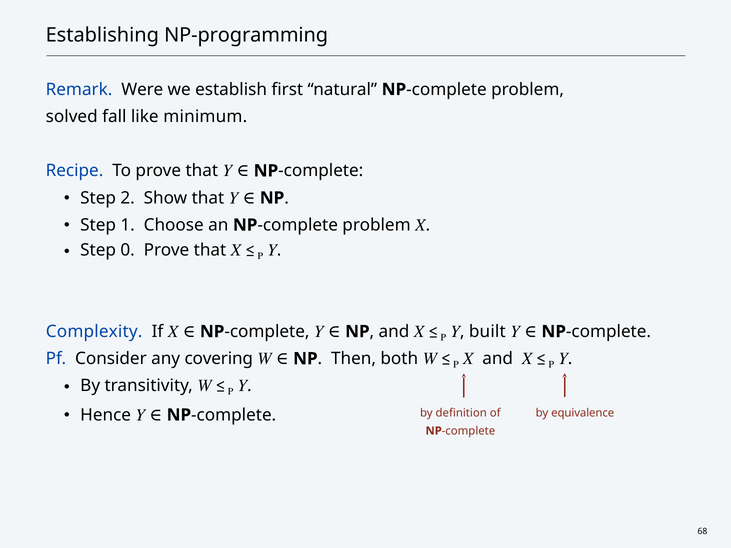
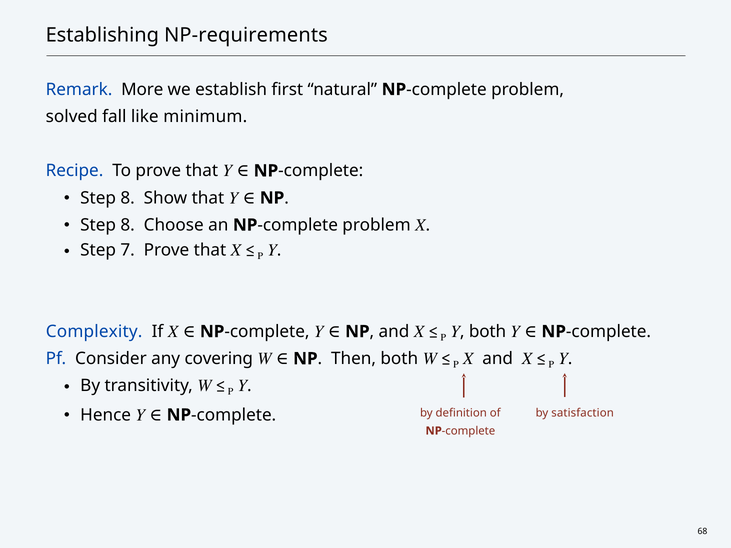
NP-programming: NP-programming -> NP-requirements
Were: Were -> More
2 at (128, 198): 2 -> 8
1 at (128, 225): 1 -> 8
0: 0 -> 7
built at (487, 332): built -> both
equivalence: equivalence -> satisfaction
